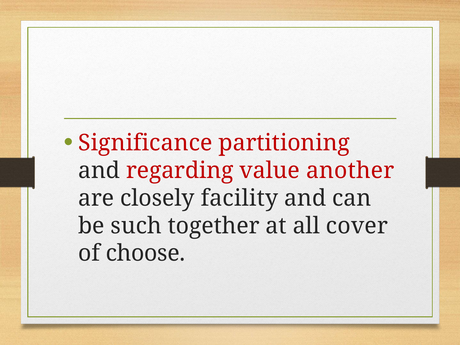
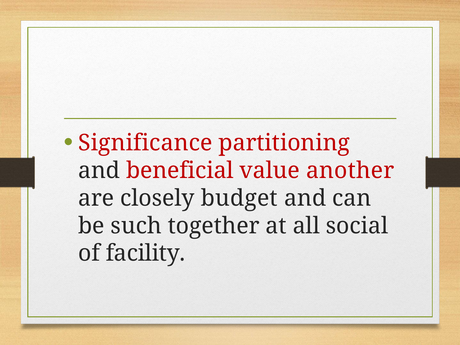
regarding: regarding -> beneficial
facility: facility -> budget
cover: cover -> social
choose: choose -> facility
